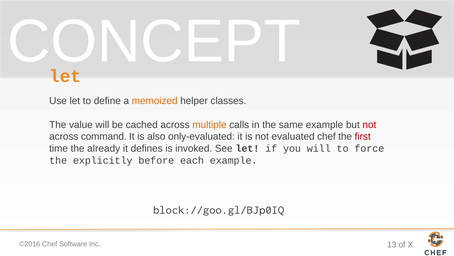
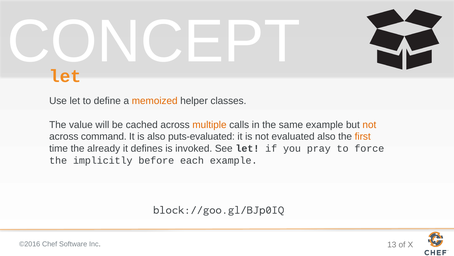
not at (369, 124) colour: red -> orange
only-evaluated: only-evaluated -> puts-evaluated
evaluated chef: chef -> also
first colour: red -> orange
you will: will -> pray
explicitly: explicitly -> implicitly
